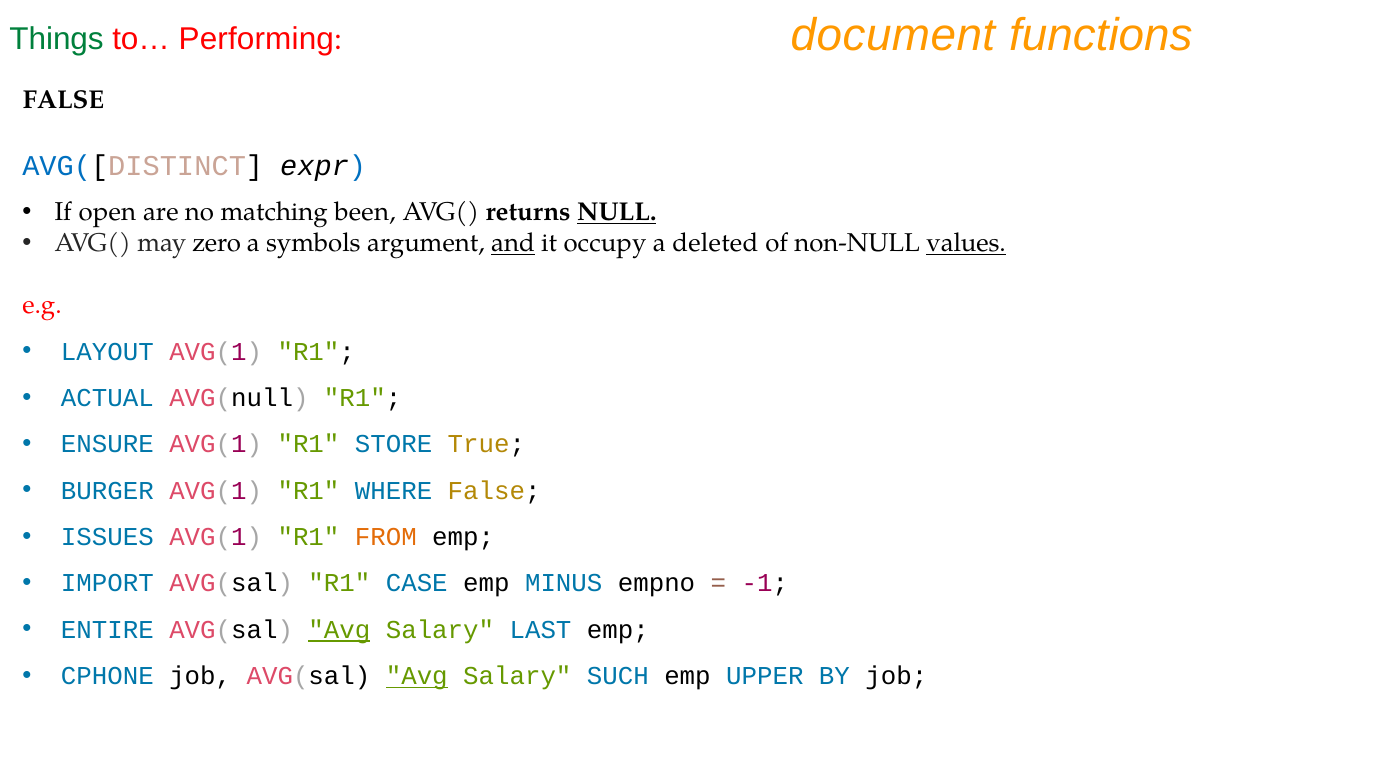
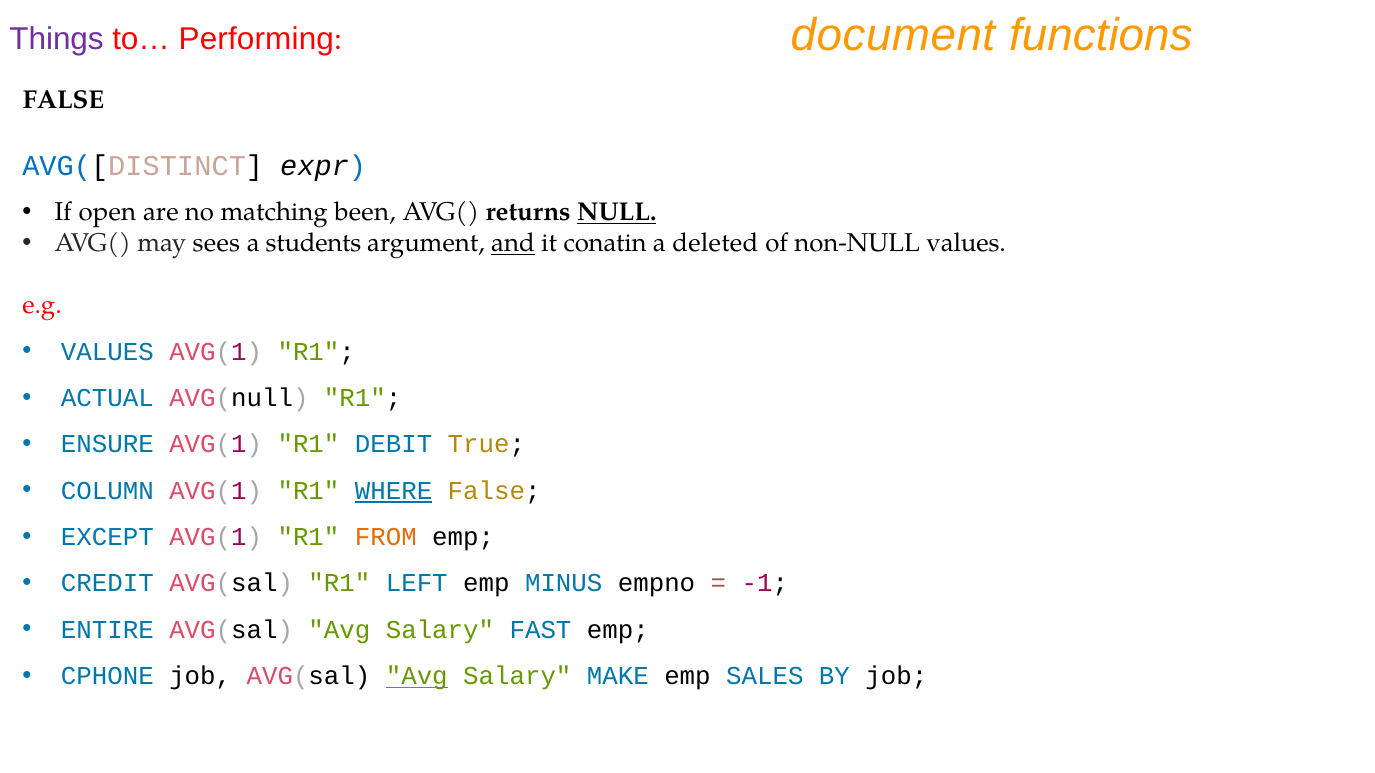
Things colour: green -> purple
zero: zero -> sees
symbols: symbols -> students
occupy: occupy -> conatin
values at (966, 243) underline: present -> none
LAYOUT at (107, 352): LAYOUT -> VALUES
STORE: STORE -> DEBIT
BURGER: BURGER -> COLUMN
WHERE underline: none -> present
ISSUES: ISSUES -> EXCEPT
IMPORT: IMPORT -> CREDIT
CASE: CASE -> LEFT
Avg at (339, 630) underline: present -> none
LAST: LAST -> FAST
SUCH: SUCH -> MAKE
UPPER: UPPER -> SALES
